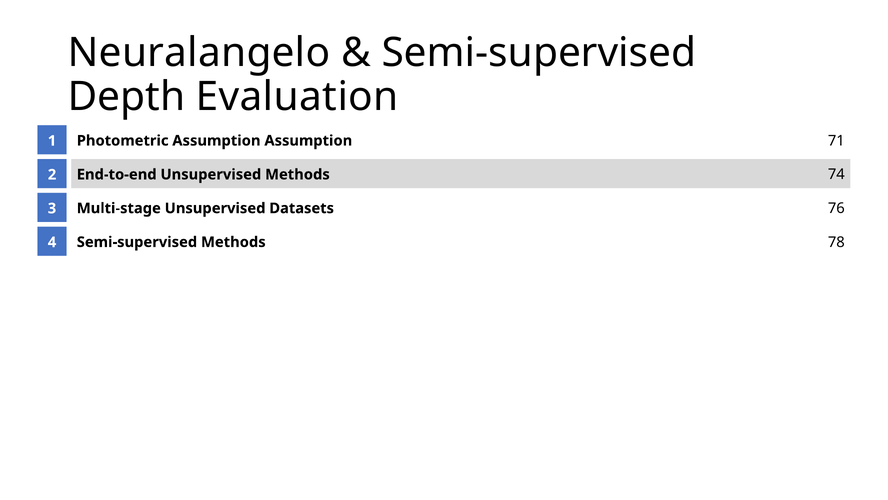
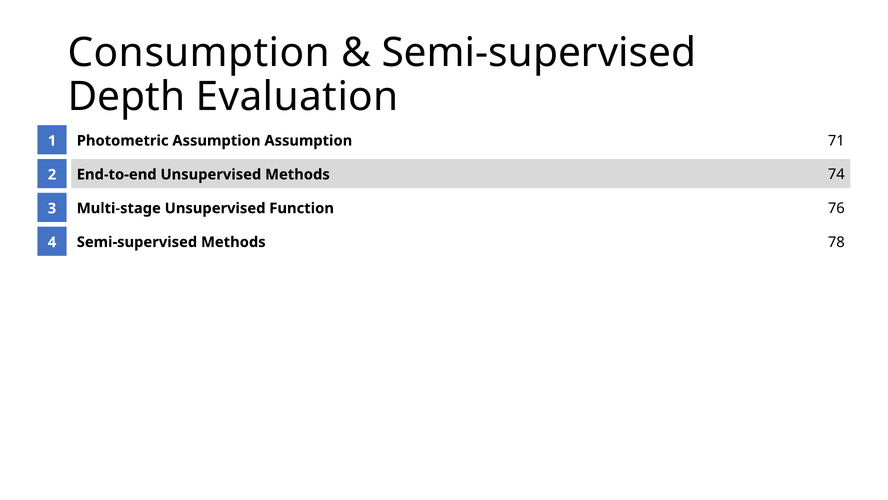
Neuralangelo: Neuralangelo -> Consumption
Datasets: Datasets -> Function
